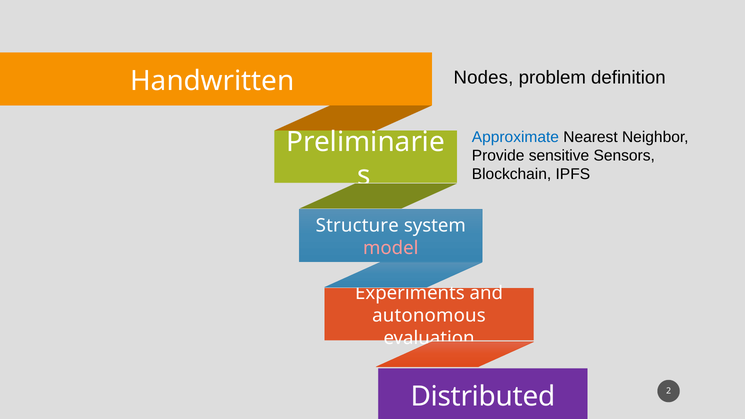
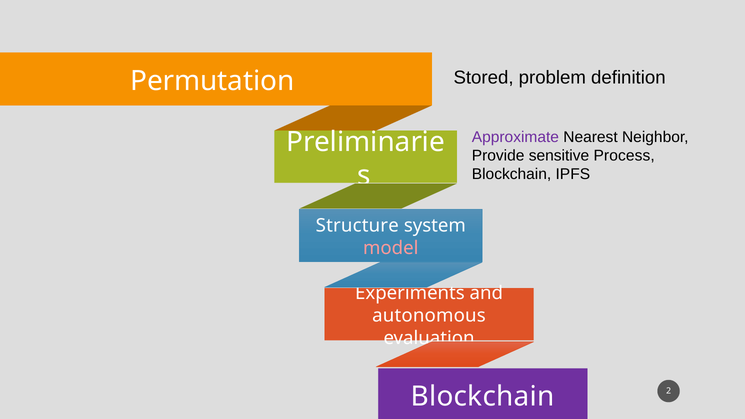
Nodes: Nodes -> Stored
Handwritten: Handwritten -> Permutation
Approximate colour: blue -> purple
Sensors: Sensors -> Process
Distributed at (483, 396): Distributed -> Blockchain
